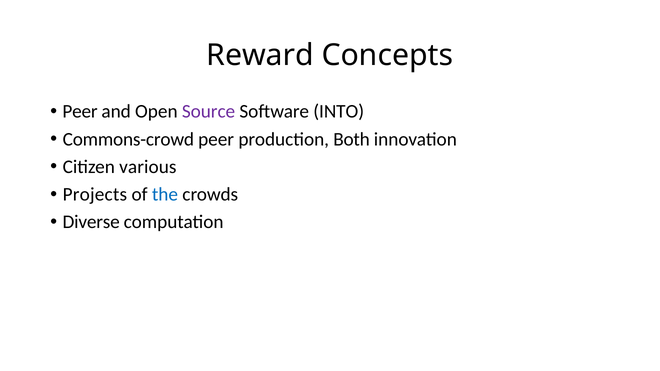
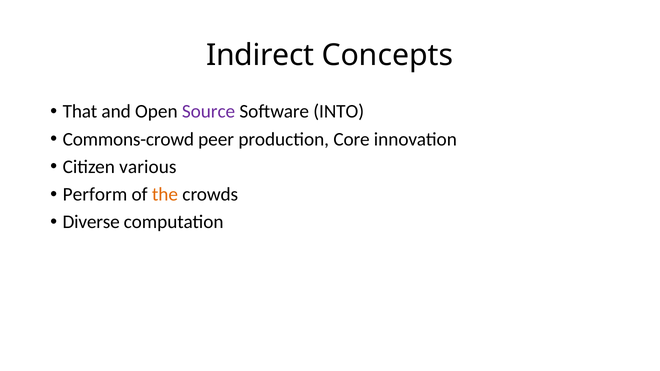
Reward: Reward -> Indirect
Peer at (80, 112): Peer -> That
Both: Both -> Core
Projects: Projects -> Perform
the colour: blue -> orange
